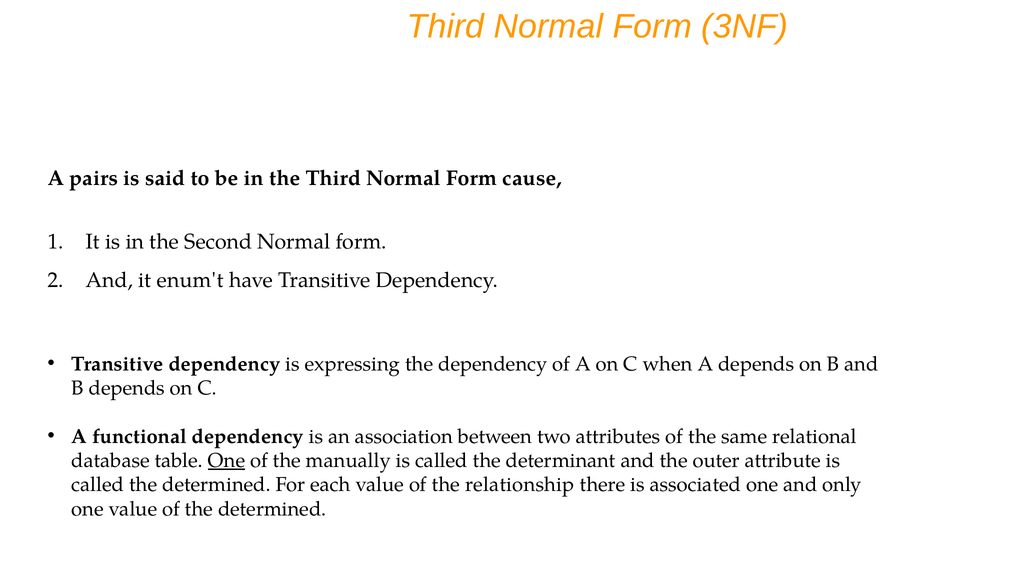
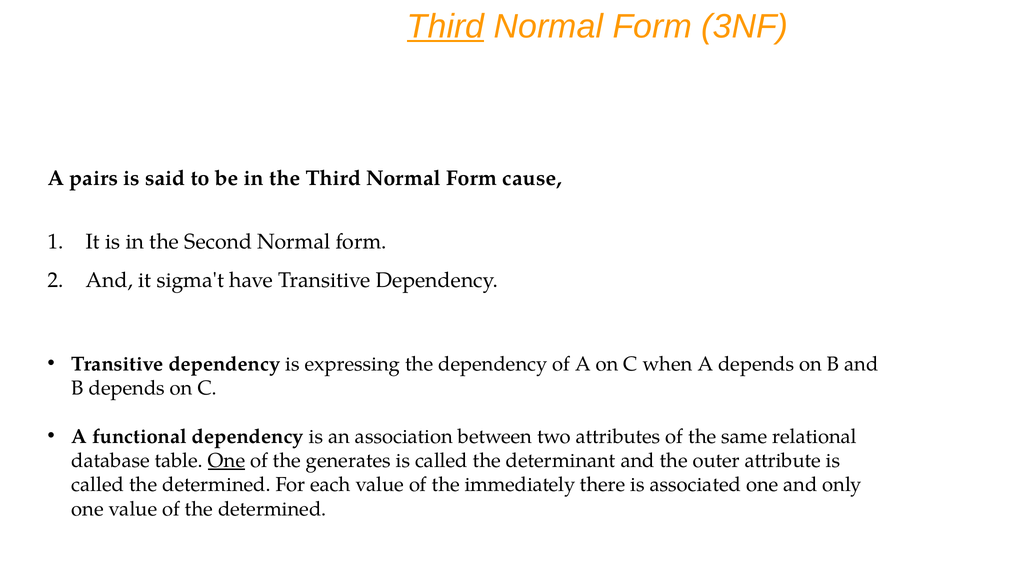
Third at (446, 27) underline: none -> present
enum't: enum't -> sigma't
manually: manually -> generates
relationship: relationship -> immediately
